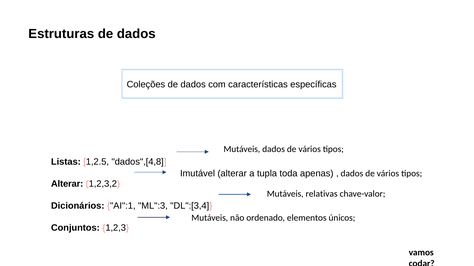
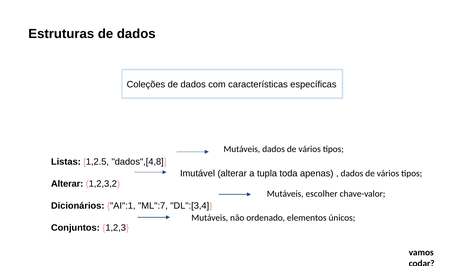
relativas: relativas -> escolher
ML":3: ML":3 -> ML":7
